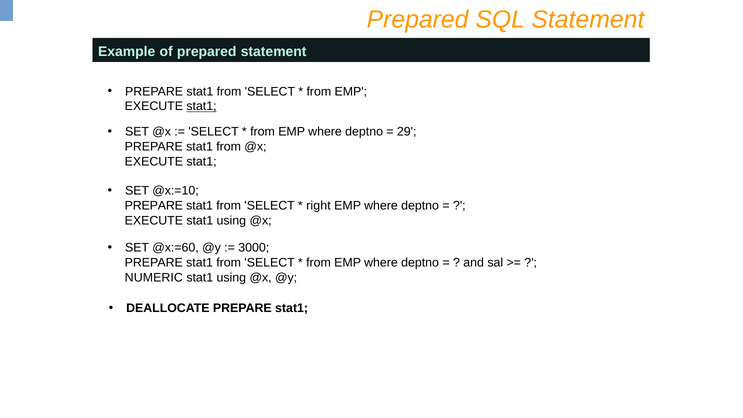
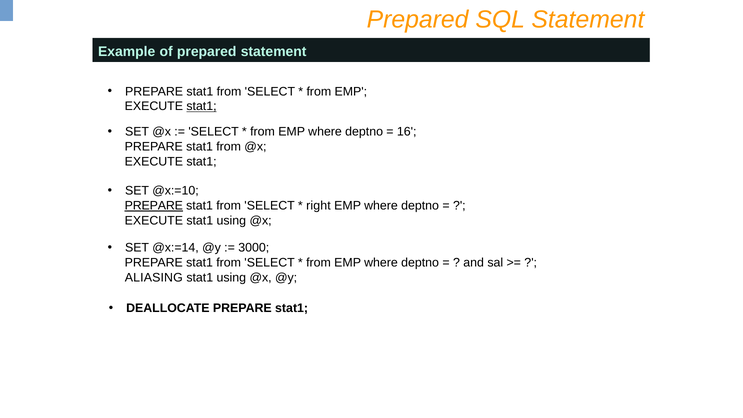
29: 29 -> 16
PREPARE at (154, 206) underline: none -> present
@x:=60: @x:=60 -> @x:=14
NUMERIC: NUMERIC -> ALIASING
